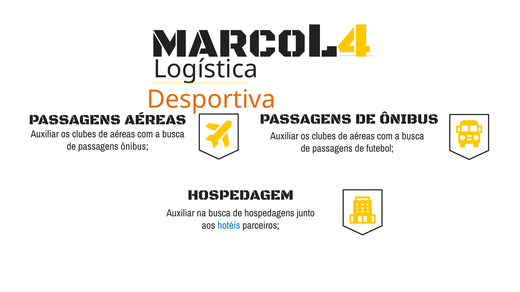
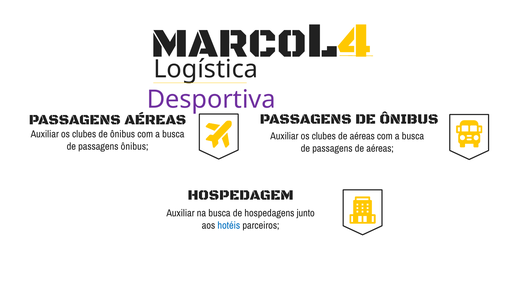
Desportiva colour: orange -> purple
aéreas at (123, 135): aéreas -> ônibus
passagens de futebol: futebol -> aéreas
